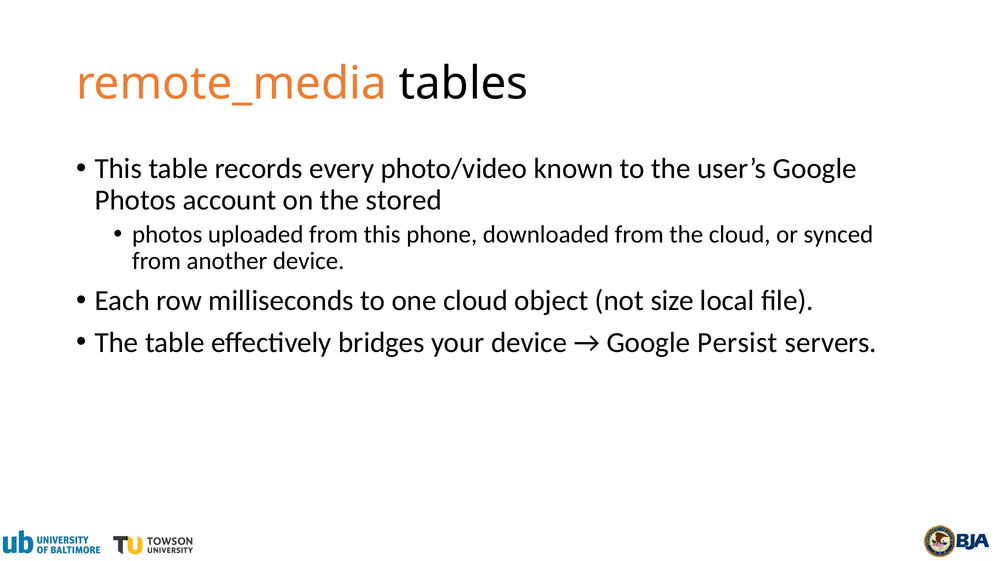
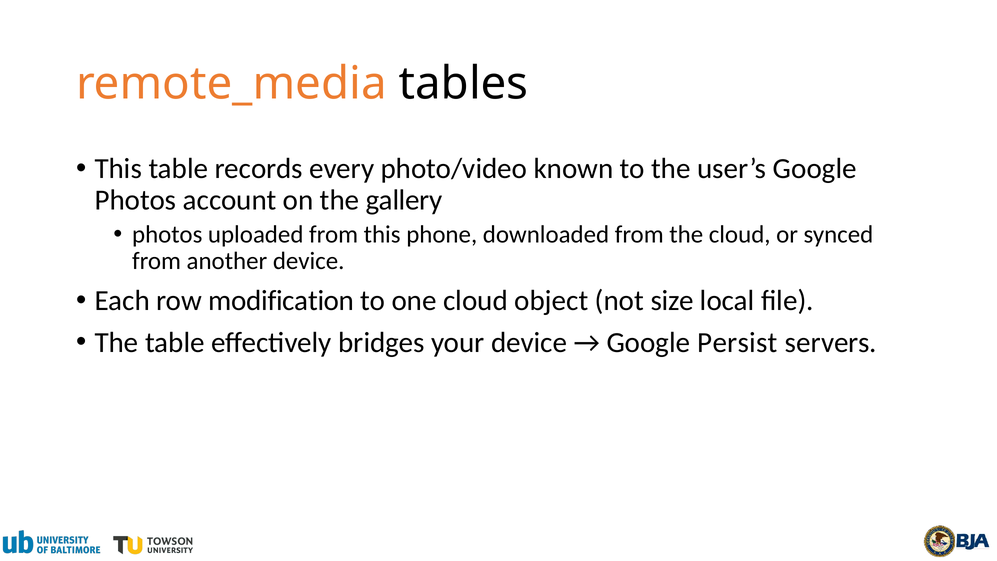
stored: stored -> gallery
milliseconds: milliseconds -> modification
